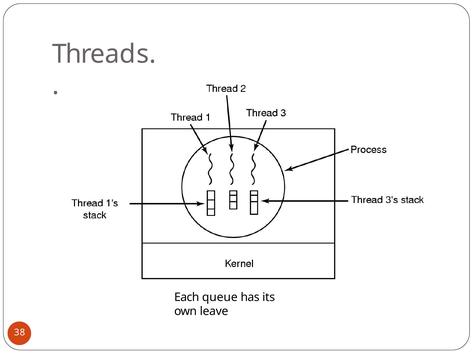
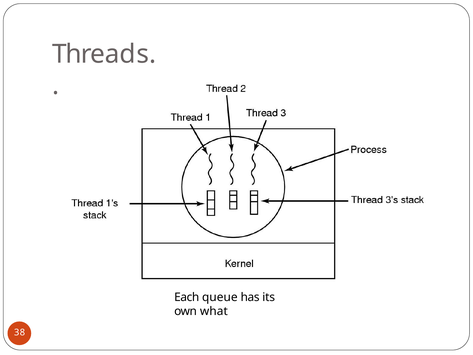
leave: leave -> what
